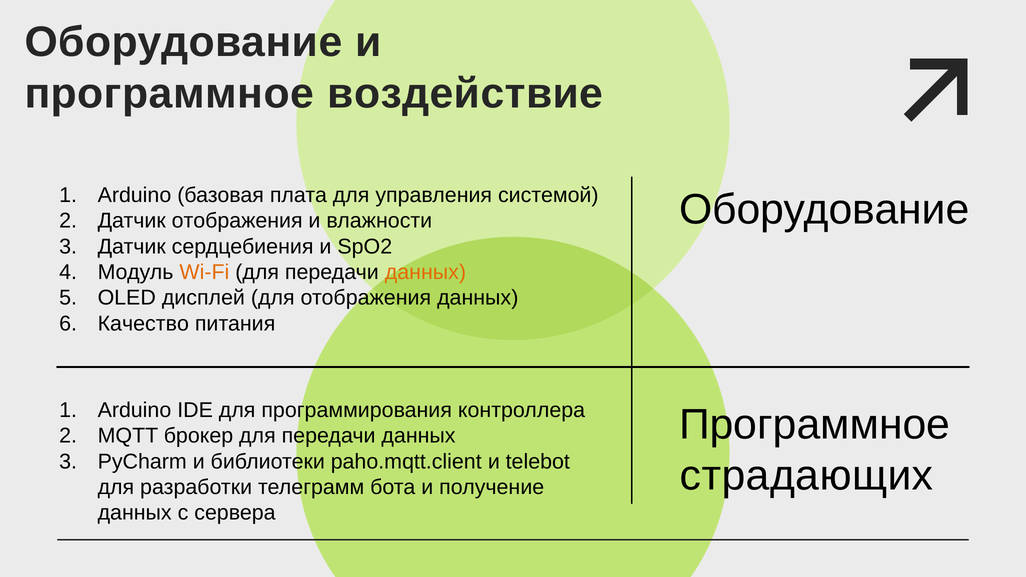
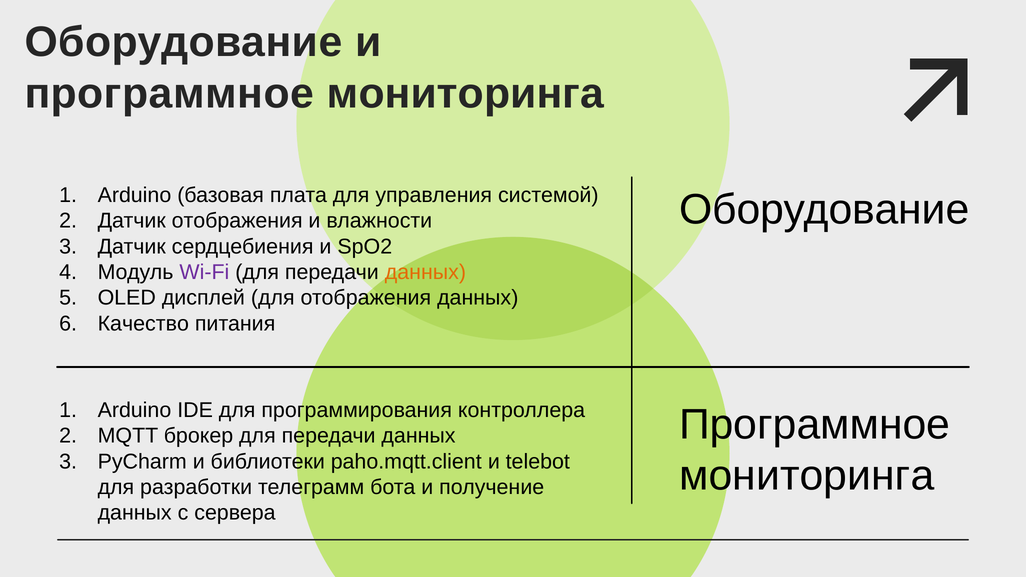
воздействие at (465, 94): воздействие -> мониторинга
Wi-Fi colour: orange -> purple
страдающих at (807, 476): страдающих -> мониторинга
